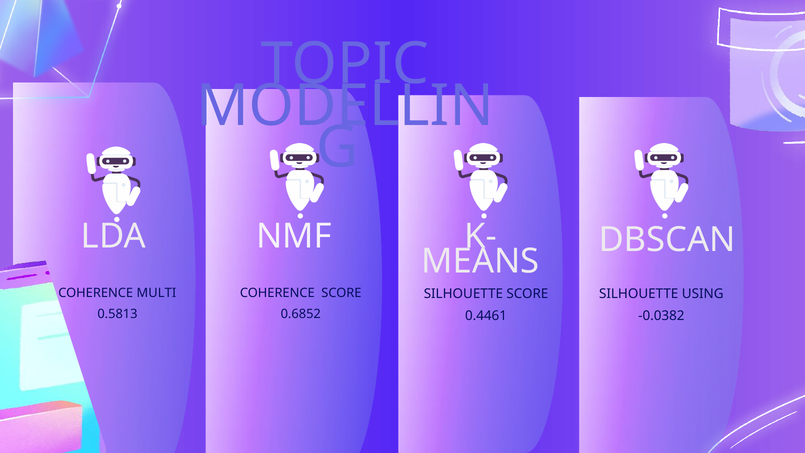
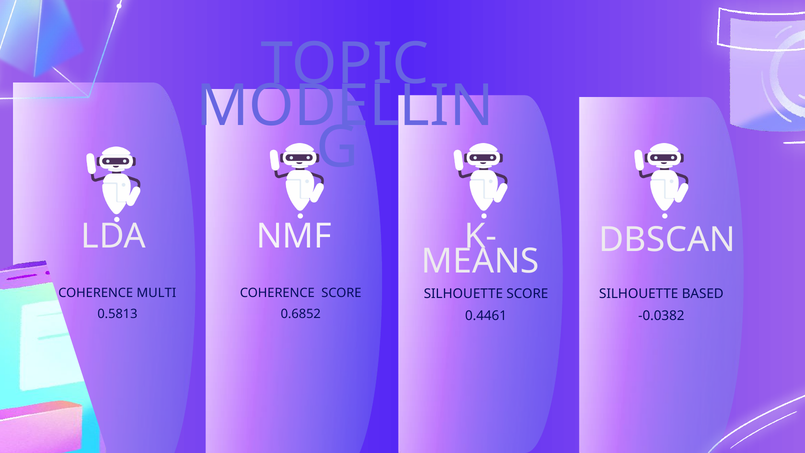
USING: USING -> BASED
